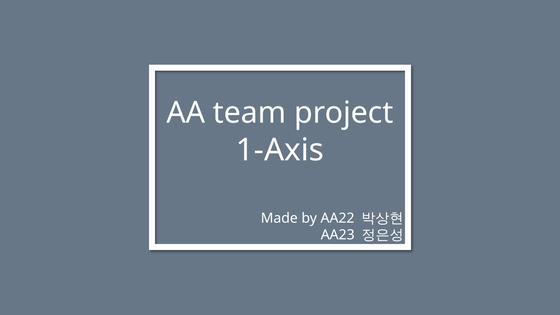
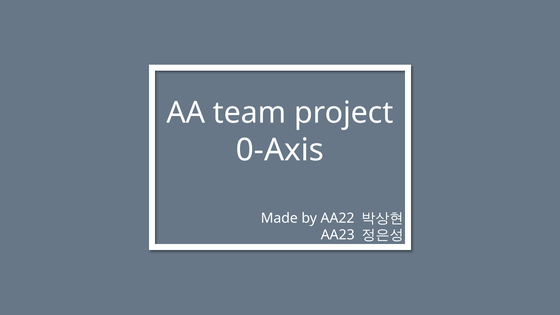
1-Axis: 1-Axis -> 0-Axis
